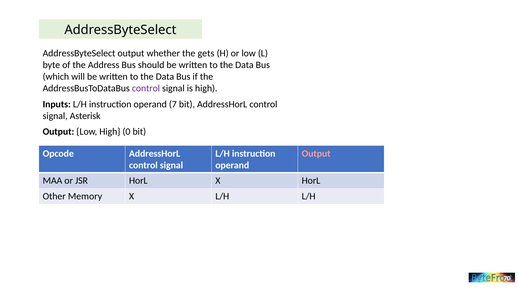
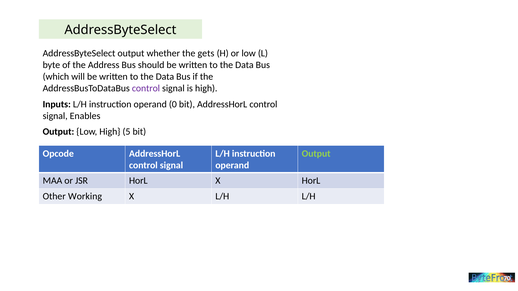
7: 7 -> 0
Asterisk: Asterisk -> Enables
0: 0 -> 5
Output at (316, 154) colour: pink -> light green
Memory: Memory -> Working
